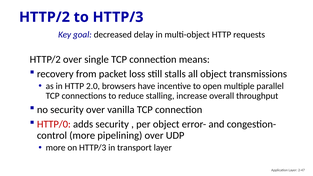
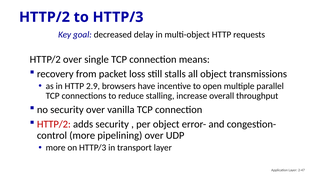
2.0: 2.0 -> 2.9
HTTP/0 at (54, 124): HTTP/0 -> HTTP/2
